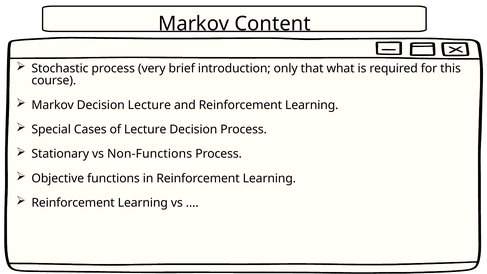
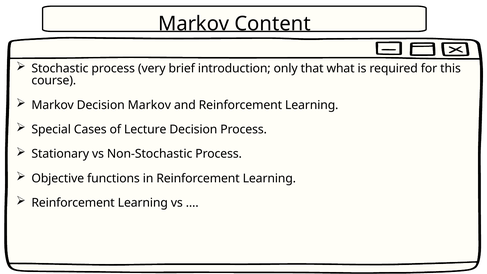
Decision Lecture: Lecture -> Markov
Non-Functions: Non-Functions -> Non-Stochastic
